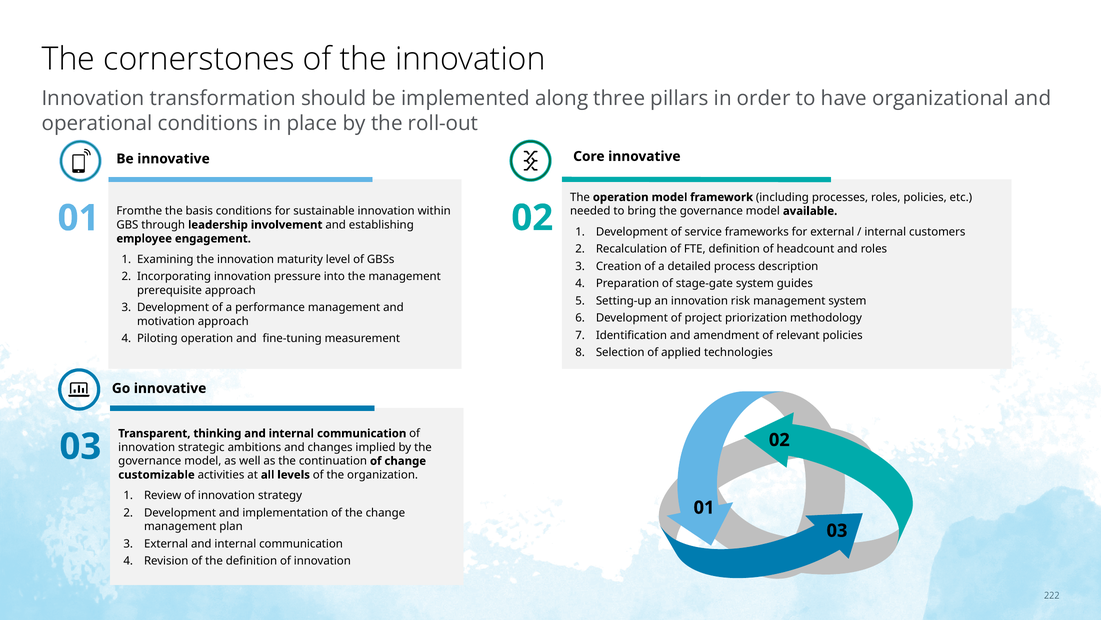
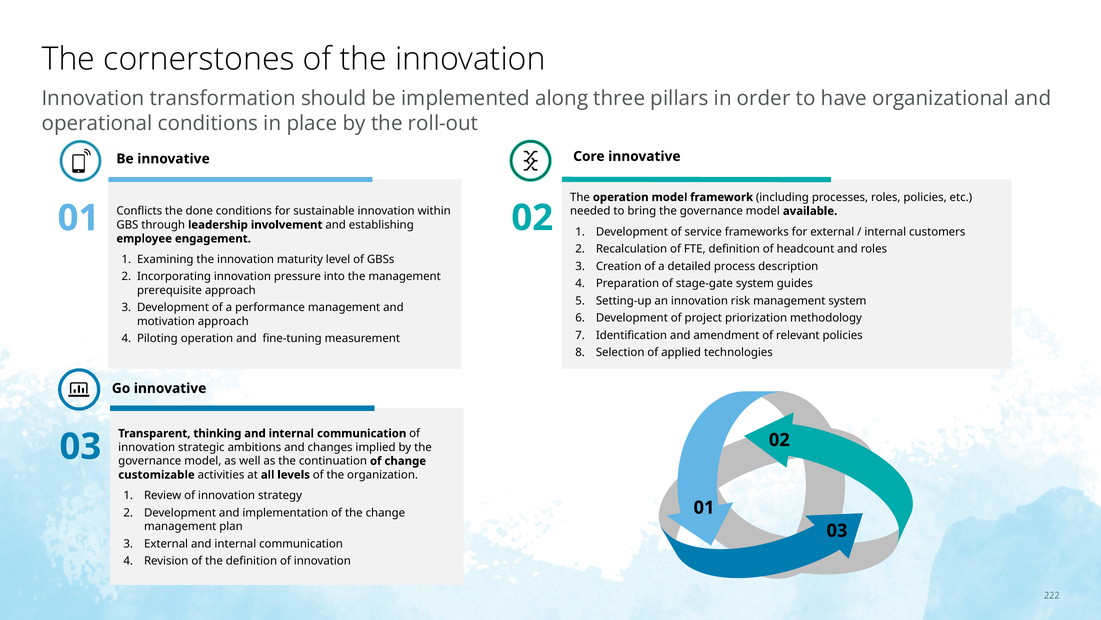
Fromthe: Fromthe -> Conflicts
basis: basis -> done
